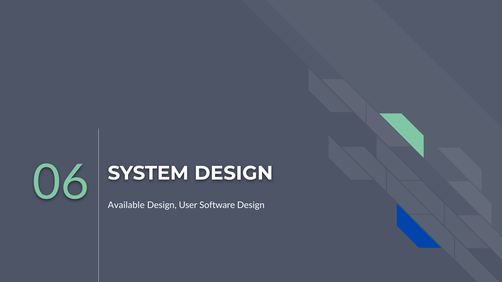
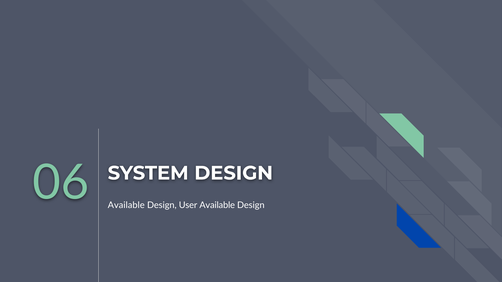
User Software: Software -> Available
